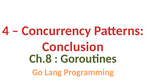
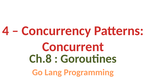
Conclusion: Conclusion -> Concurrent
